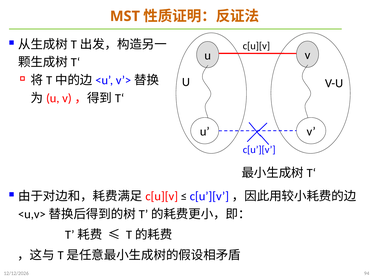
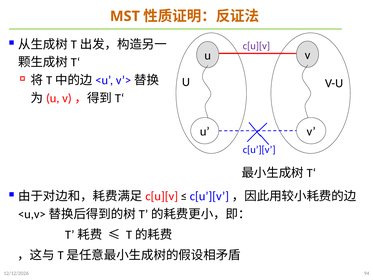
c[u][v colour: black -> purple
